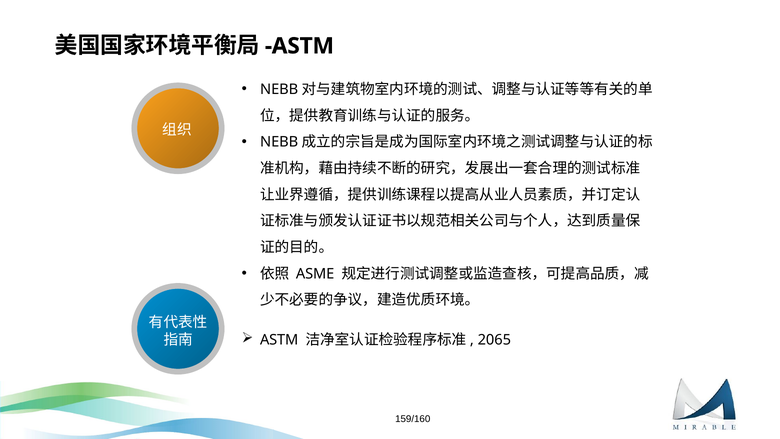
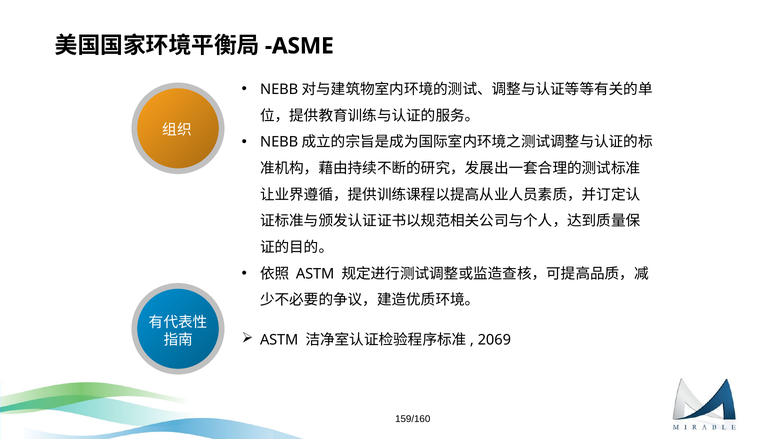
ASTM at (299, 46): ASTM -> ASME
ASME at (315, 274): ASME -> ASTM
2065: 2065 -> 2069
